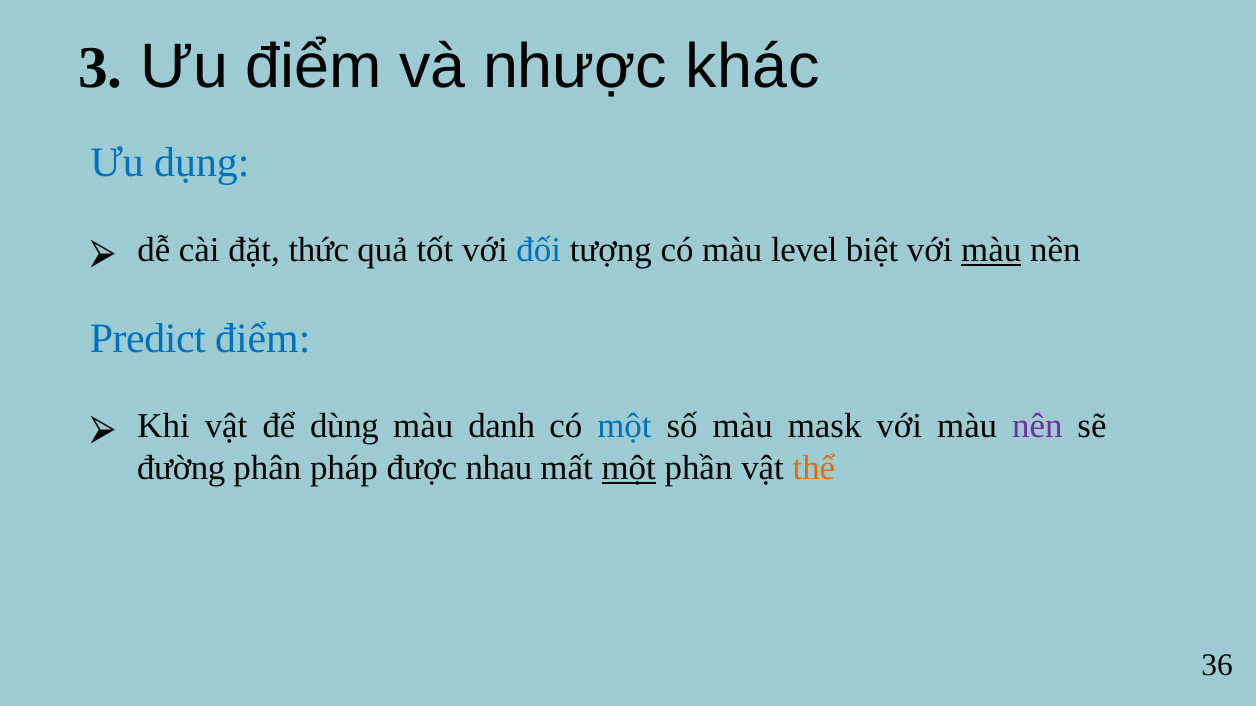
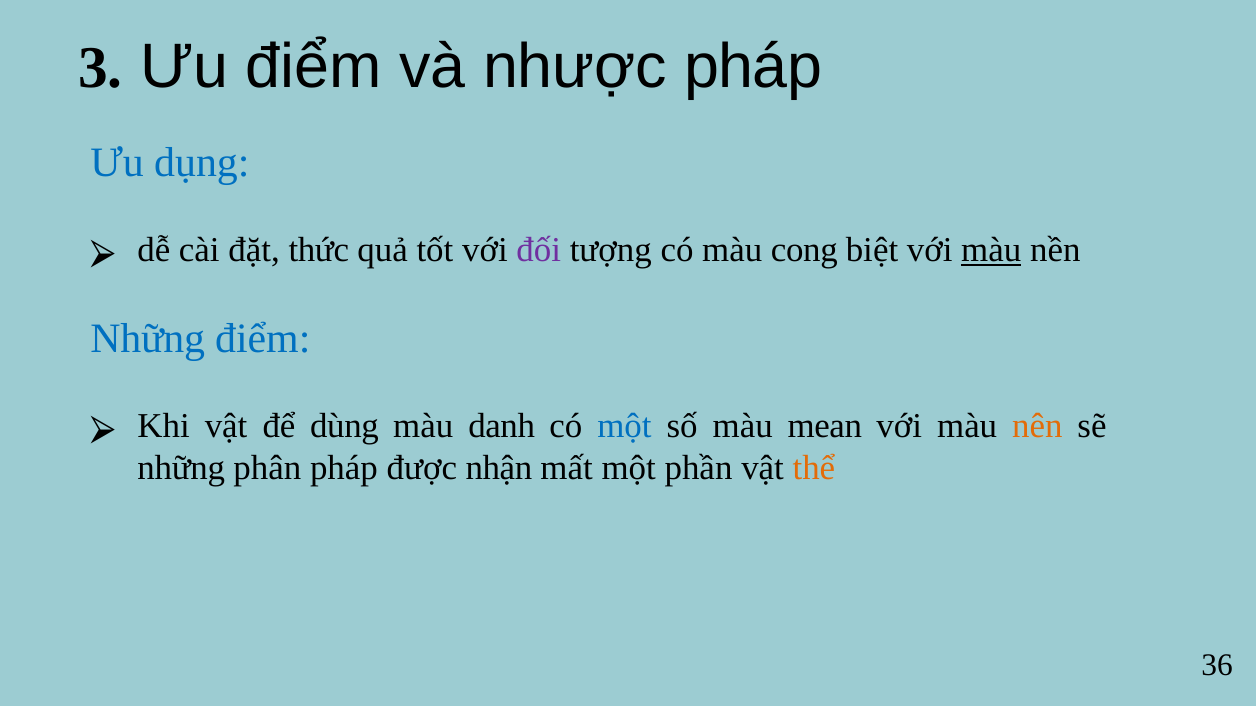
nhược khác: khác -> pháp
đối colour: blue -> purple
level: level -> cong
Predict at (148, 339): Predict -> Những
mask: mask -> mean
nên colour: purple -> orange
đường at (181, 468): đường -> những
nhau: nhau -> nhận
một at (629, 468) underline: present -> none
